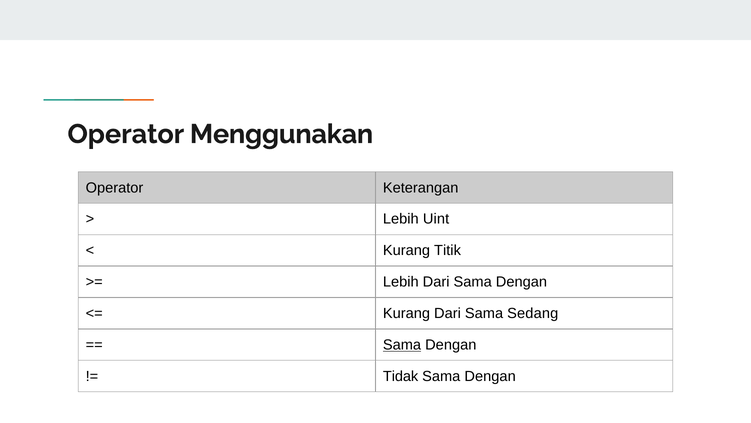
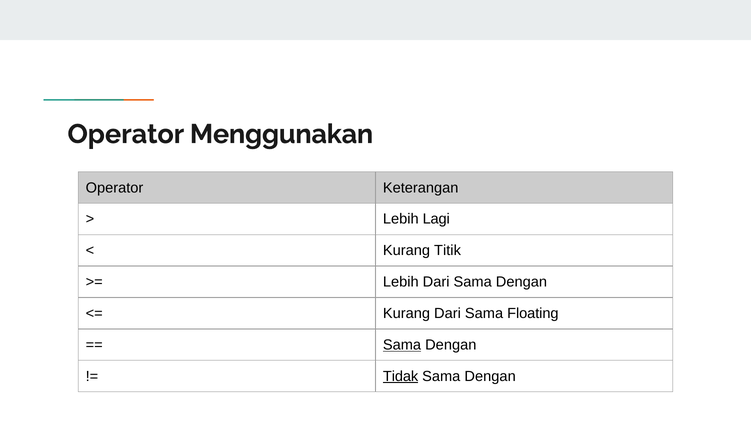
Uint: Uint -> Lagi
Sedang: Sedang -> Floating
Tidak underline: none -> present
